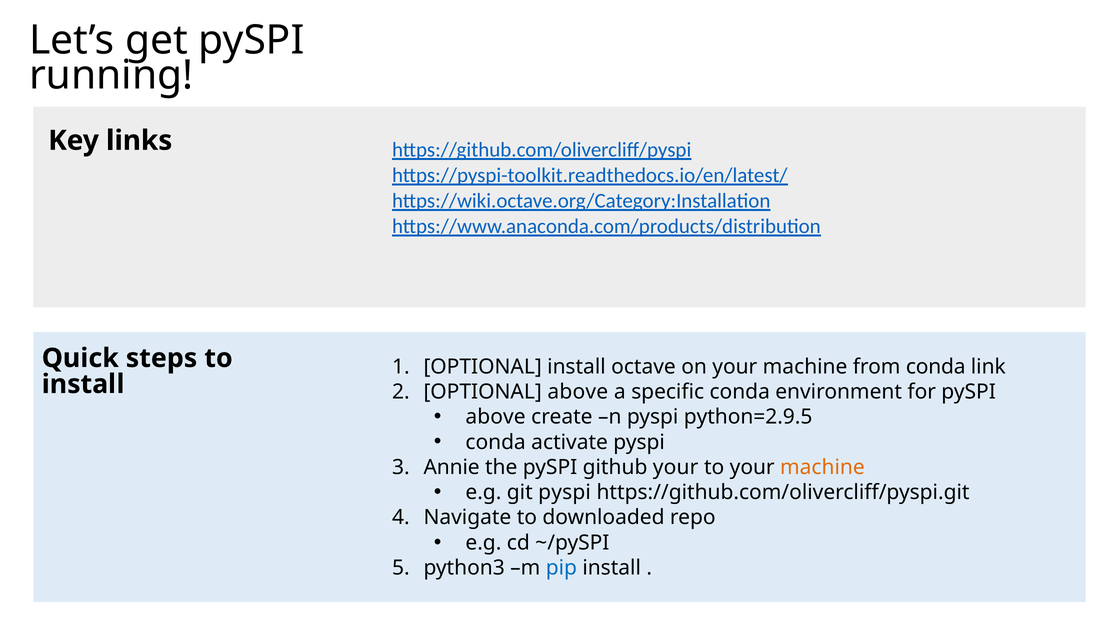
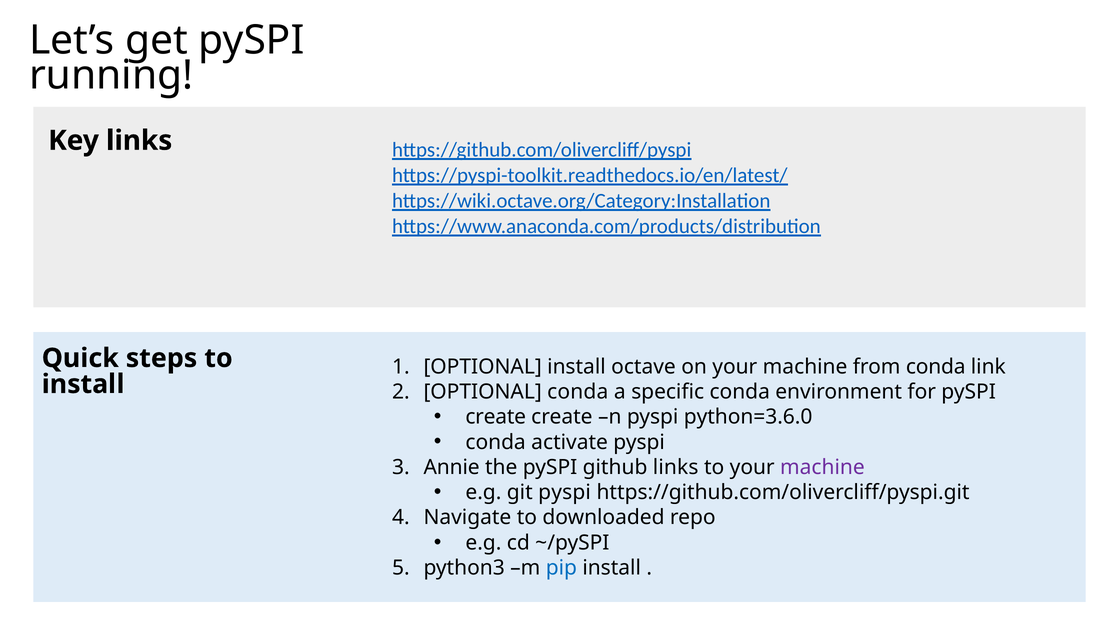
OPTIONAL above: above -> conda
above at (496, 417): above -> create
python=2.9.5: python=2.9.5 -> python=3.6.0
github your: your -> links
machine at (822, 468) colour: orange -> purple
